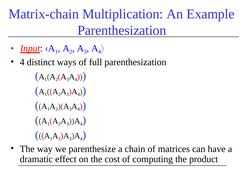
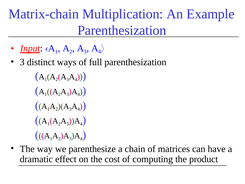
4 at (22, 62): 4 -> 3
